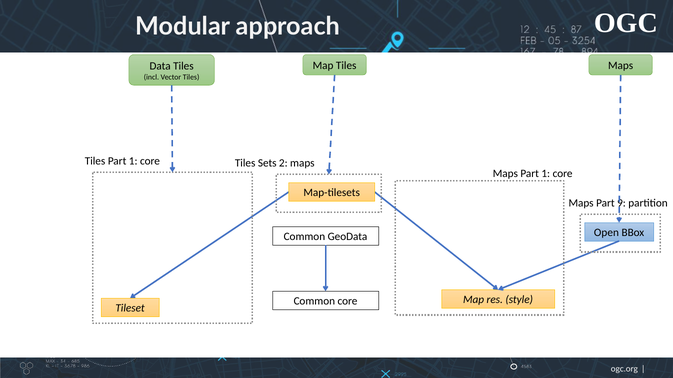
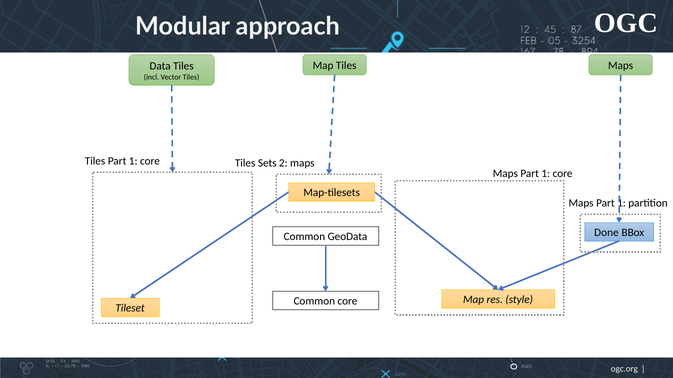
9 at (622, 203): 9 -> 1
Open: Open -> Done
